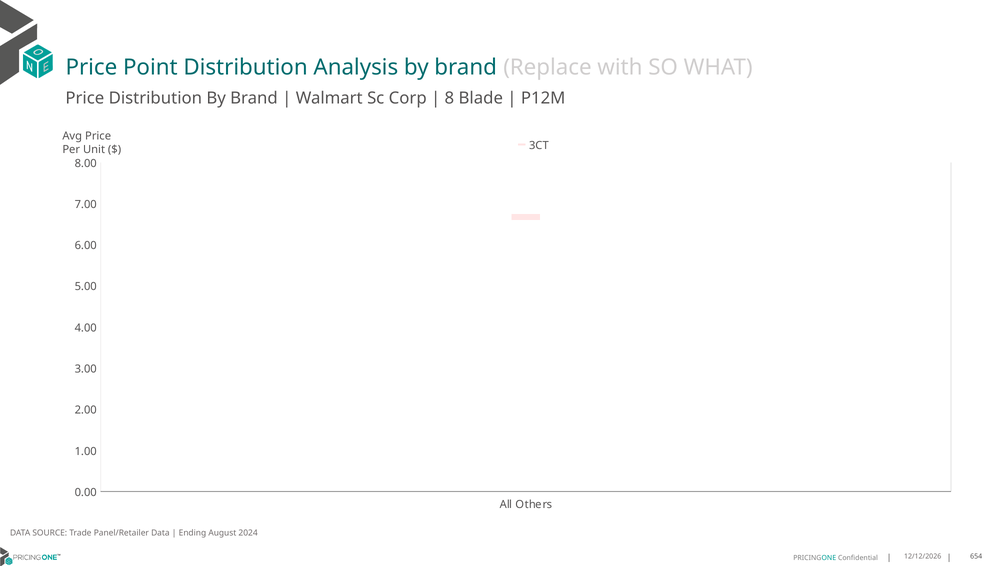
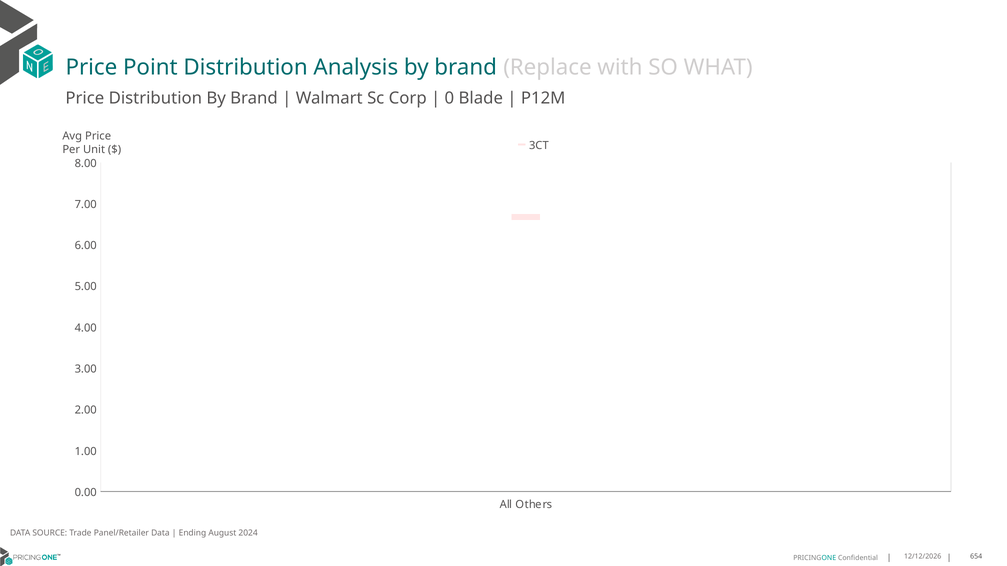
8: 8 -> 0
